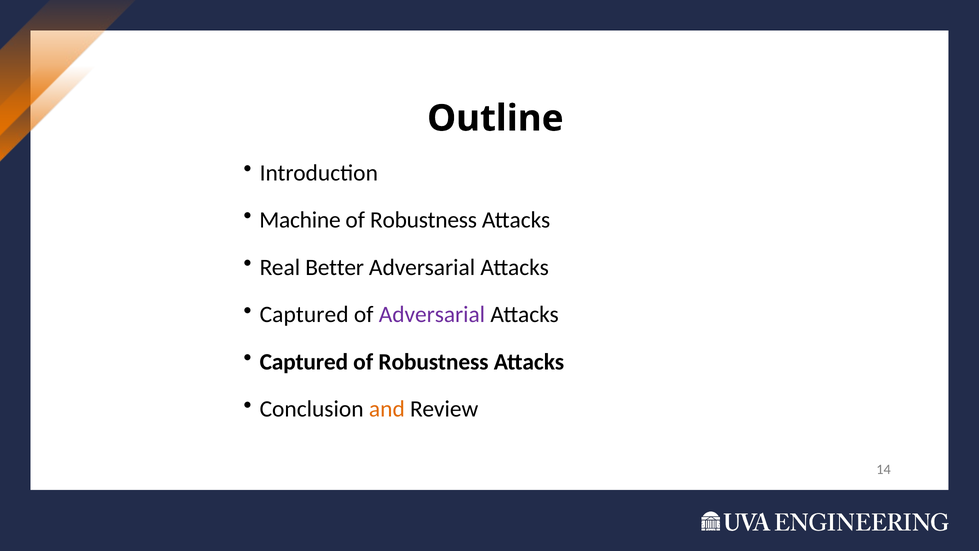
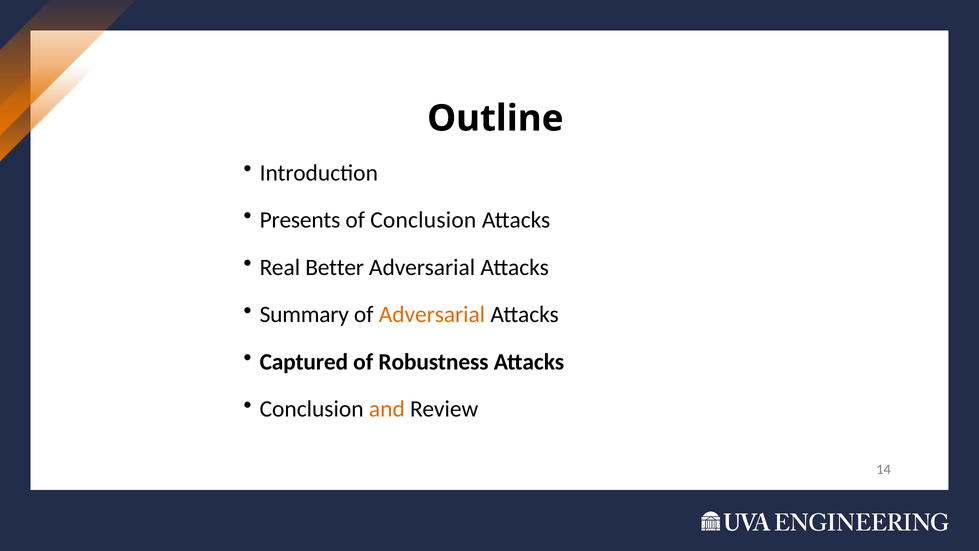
Machine: Machine -> Presents
Robustness at (424, 220): Robustness -> Conclusion
Captured at (304, 314): Captured -> Summary
Adversarial at (432, 314) colour: purple -> orange
